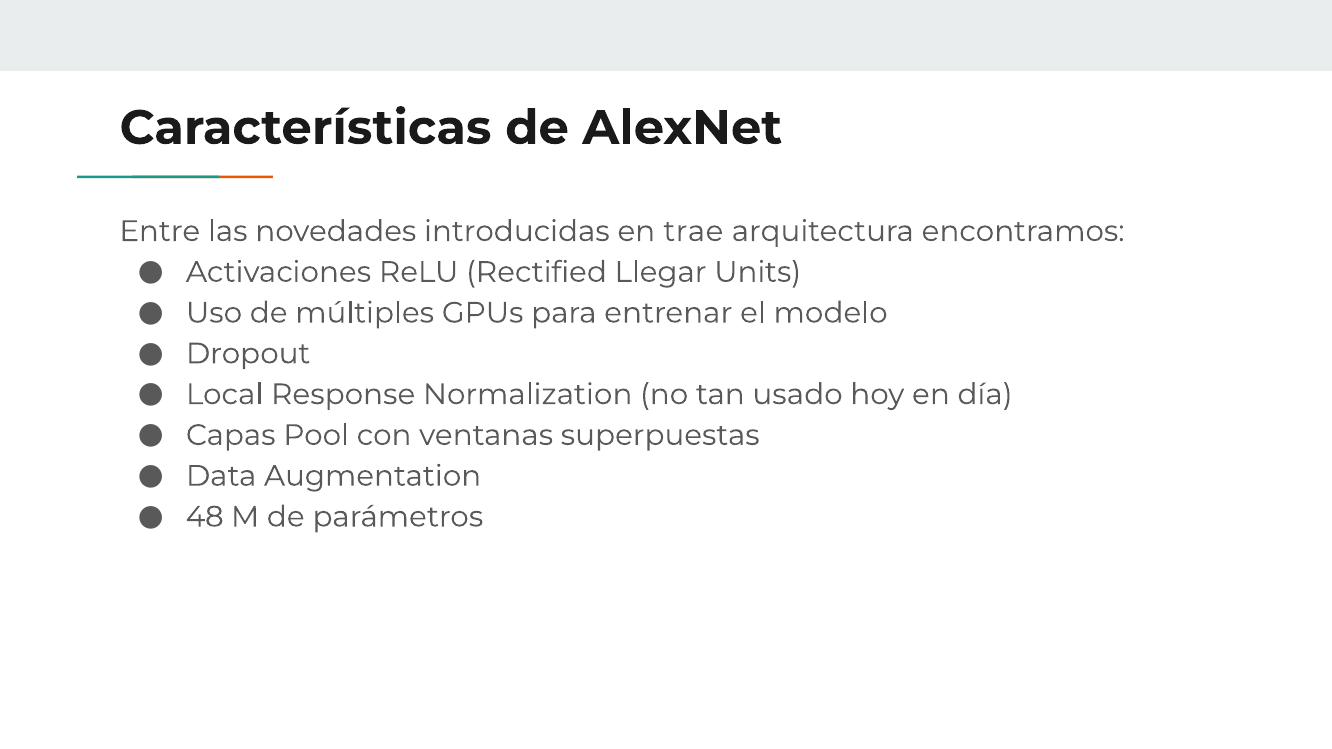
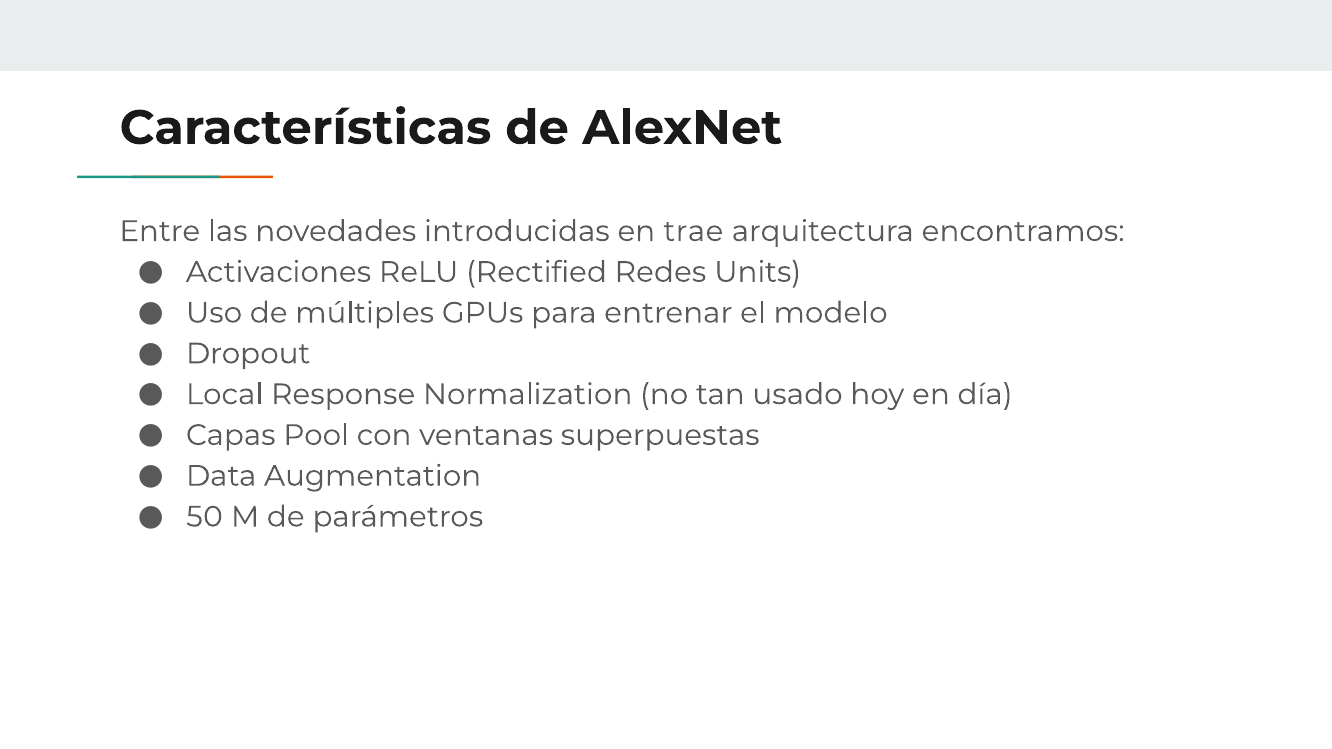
Llegar: Llegar -> Redes
48: 48 -> 50
